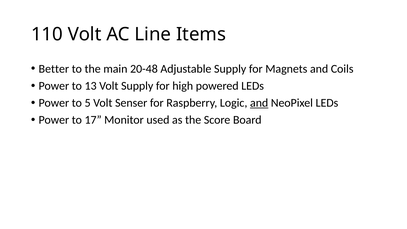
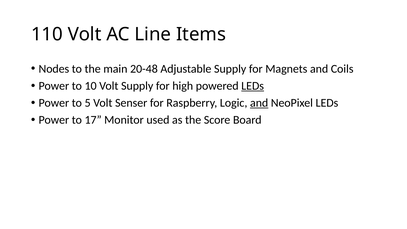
Better: Better -> Nodes
13: 13 -> 10
LEDs at (253, 86) underline: none -> present
